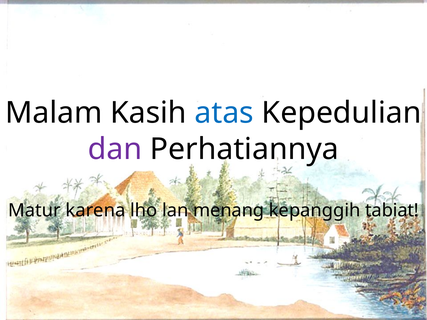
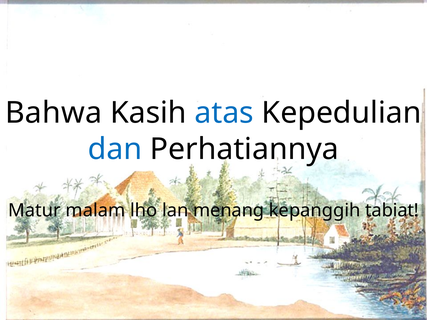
Malam: Malam -> Bahwa
dan colour: purple -> blue
karena: karena -> malam
